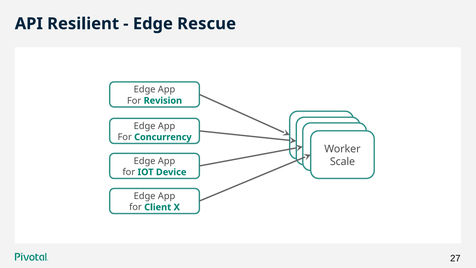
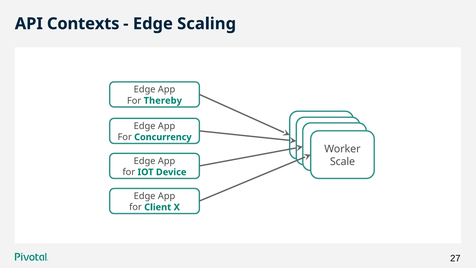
Resilient: Resilient -> Contexts
Rescue: Rescue -> Scaling
Revision: Revision -> Thereby
